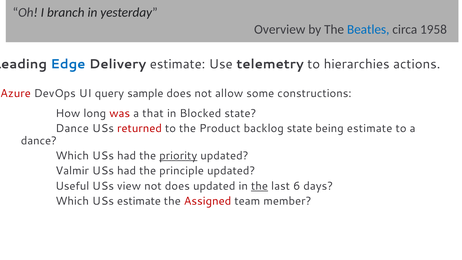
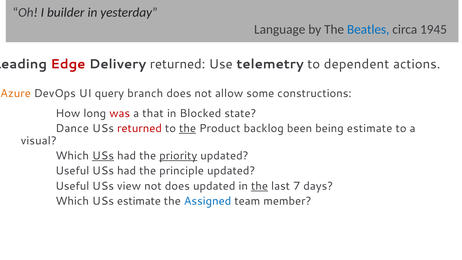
branch: branch -> builder
Overview: Overview -> Language
1958: 1958 -> 1945
Edge colour: blue -> red
Delivery estimate: estimate -> returned
hierarchies: hierarchies -> dependent
Azure colour: red -> orange
sample: sample -> branch
the at (188, 128) underline: none -> present
backlog state: state -> been
dance at (39, 141): dance -> visual
USs at (103, 156) underline: none -> present
Valmir at (72, 171): Valmir -> Useful
6: 6 -> 7
Assigned colour: red -> blue
